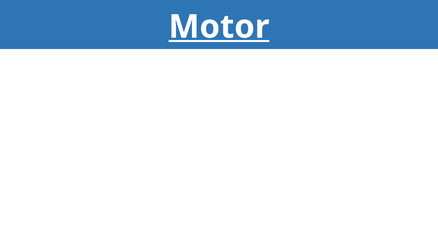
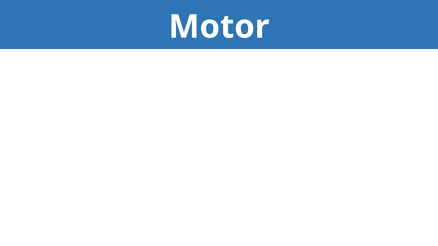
Motor underline: present -> none
